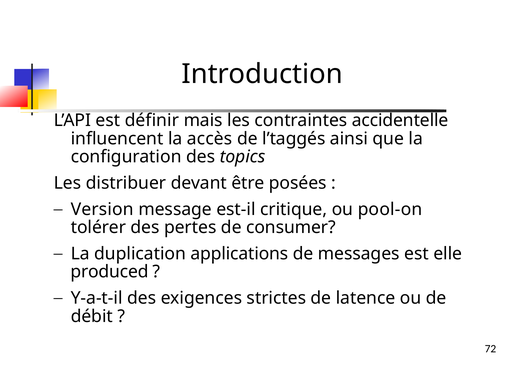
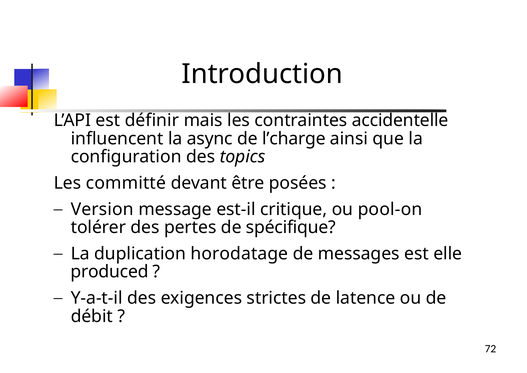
accès: accès -> async
l’taggés: l’taggés -> l’charge
distribuer: distribuer -> committé
consumer: consumer -> spécifique
applications: applications -> horodatage
